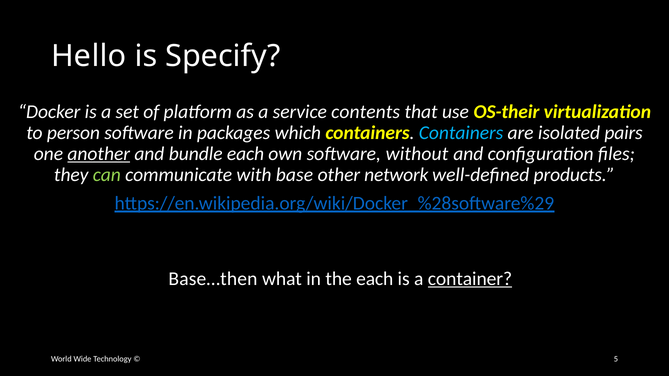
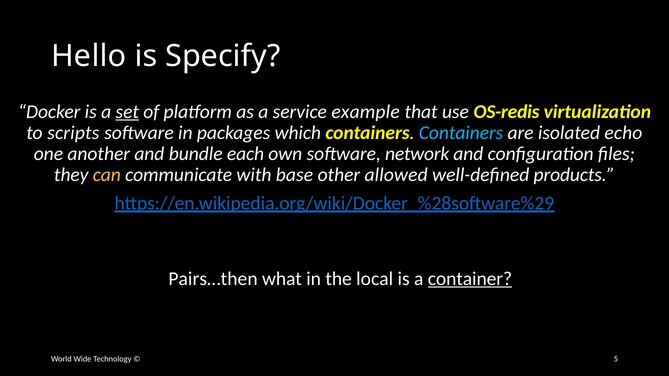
set underline: none -> present
contents: contents -> example
OS-their: OS-their -> OS-redis
person: person -> scripts
pairs: pairs -> echo
another underline: present -> none
without: without -> network
can colour: light green -> yellow
network: network -> allowed
Base…then: Base…then -> Pairs…then
the each: each -> local
